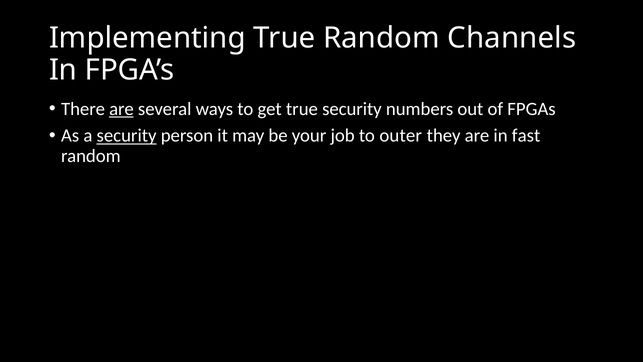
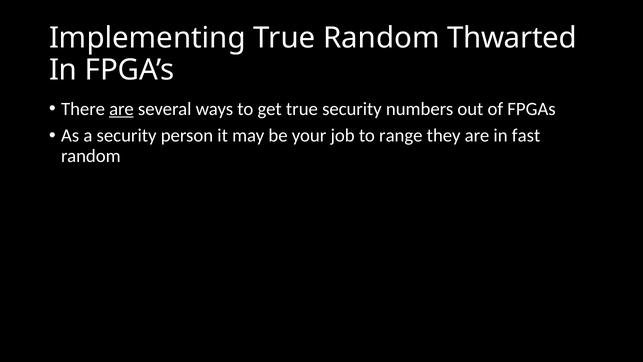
Channels: Channels -> Thwarted
security at (127, 136) underline: present -> none
outer: outer -> range
